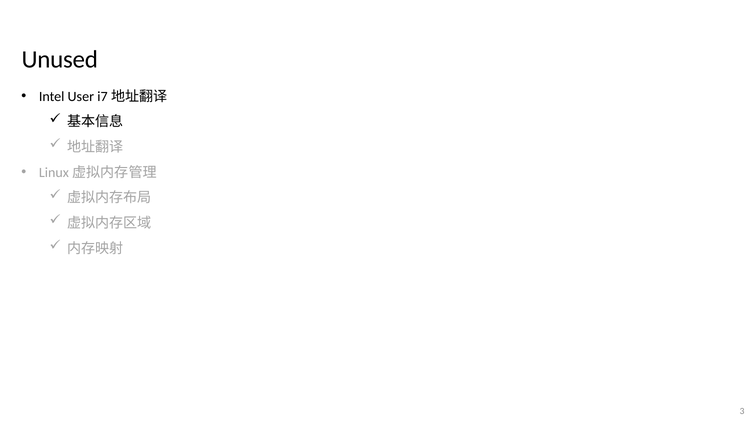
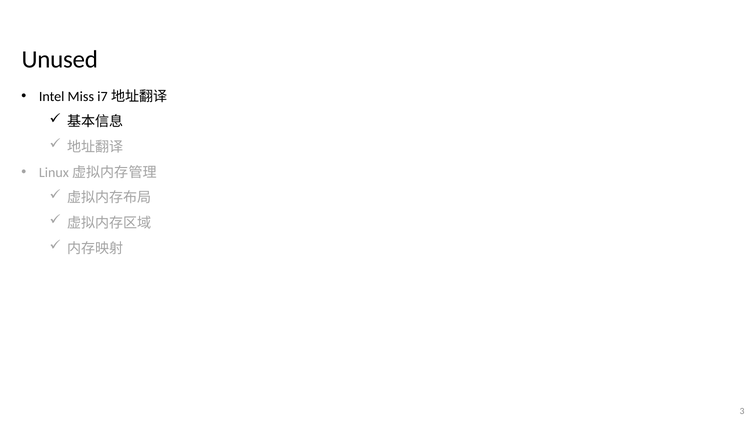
User: User -> Miss
